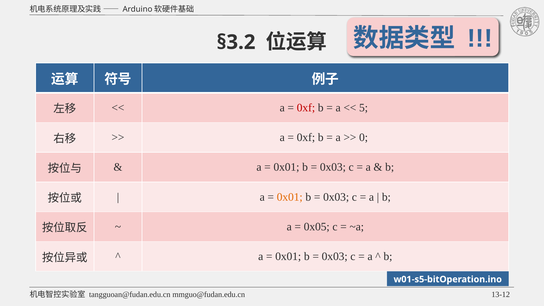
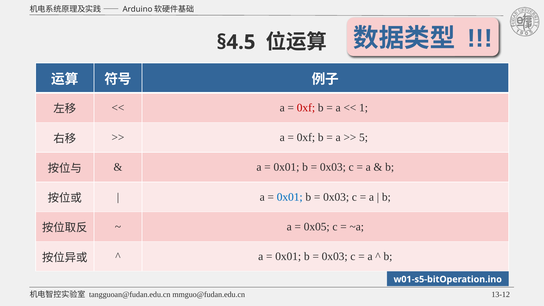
§3.2: §3.2 -> §4.5
5: 5 -> 1
0: 0 -> 5
0x01 at (290, 197) colour: orange -> blue
